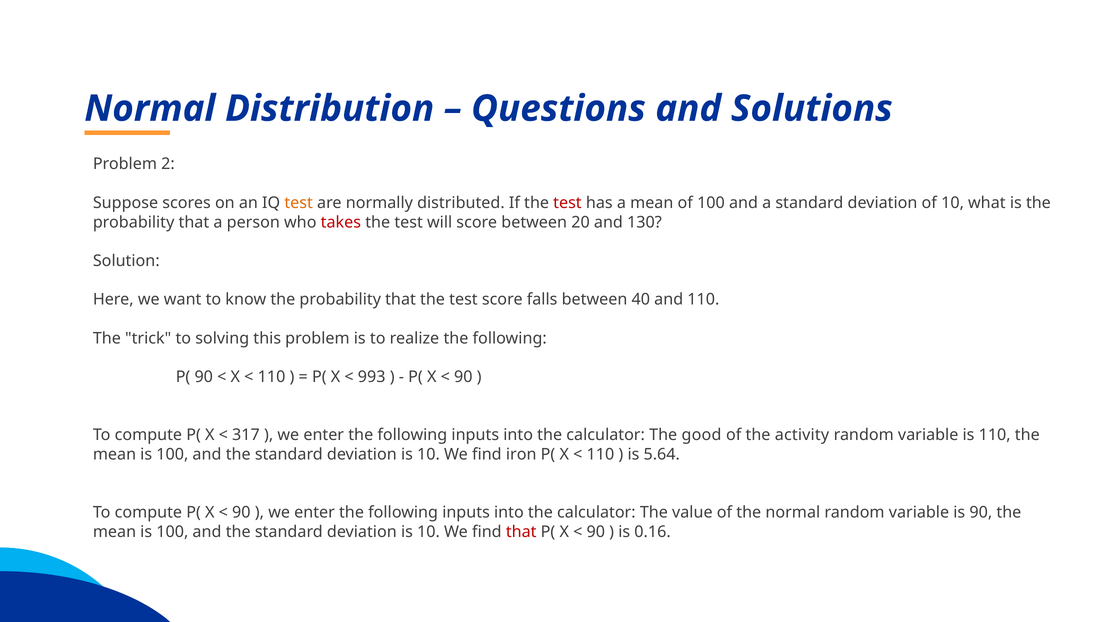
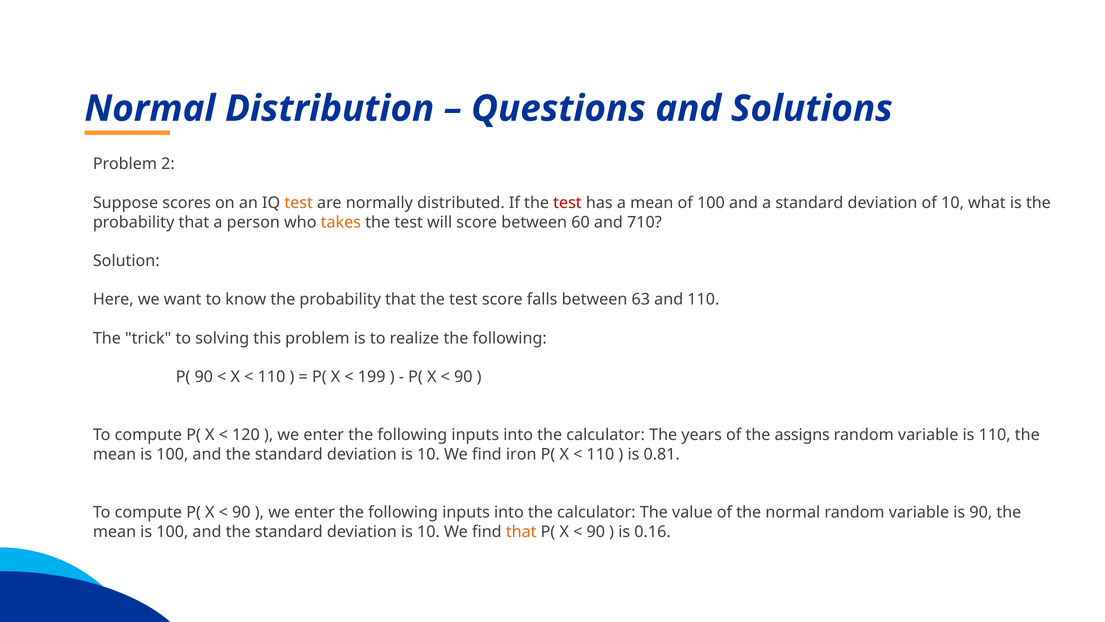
takes colour: red -> orange
20: 20 -> 60
130: 130 -> 710
40: 40 -> 63
993: 993 -> 199
317: 317 -> 120
good: good -> years
activity: activity -> assigns
5.64: 5.64 -> 0.81
that at (521, 532) colour: red -> orange
